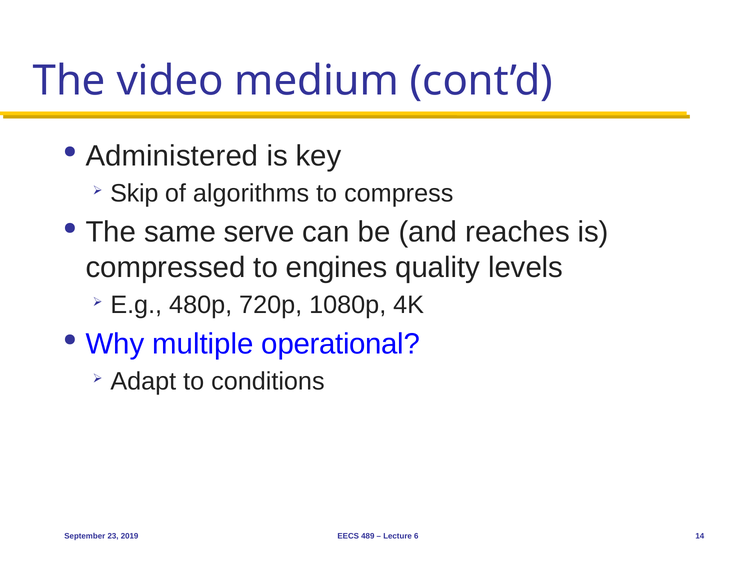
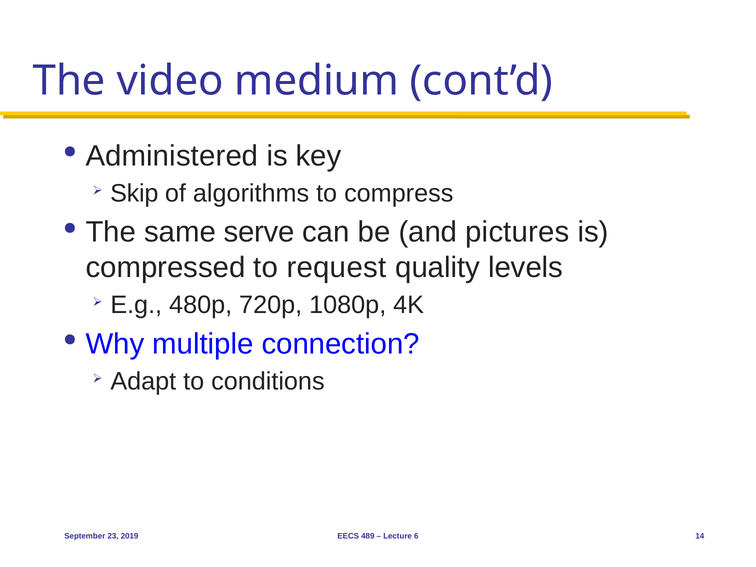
reaches: reaches -> pictures
engines: engines -> request
operational: operational -> connection
